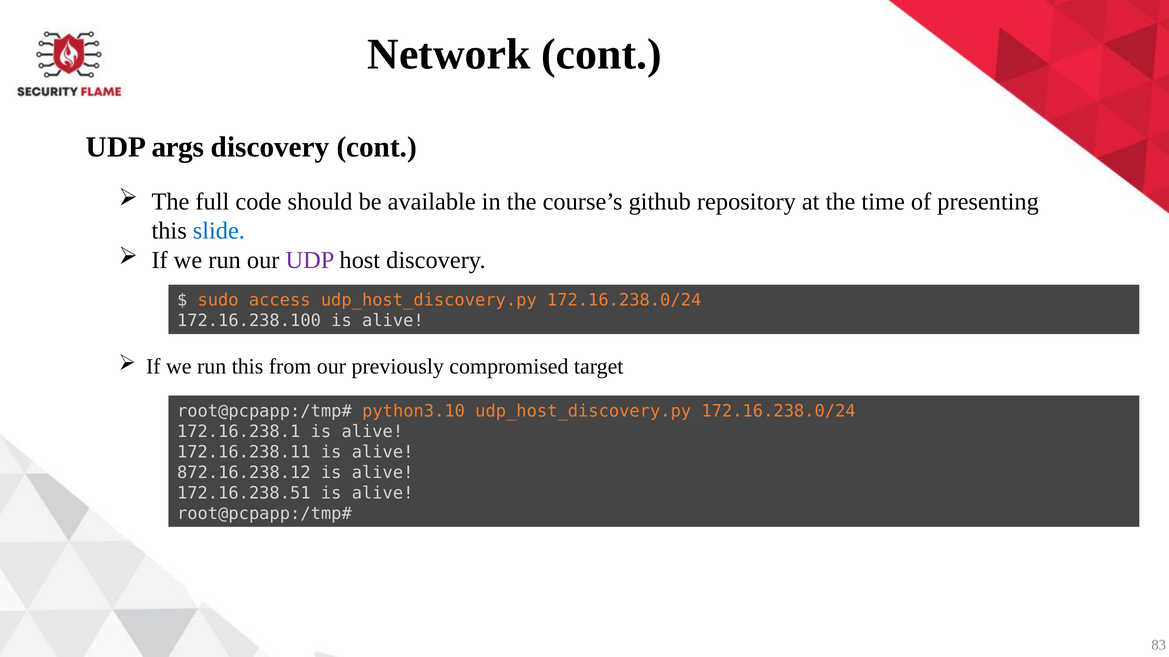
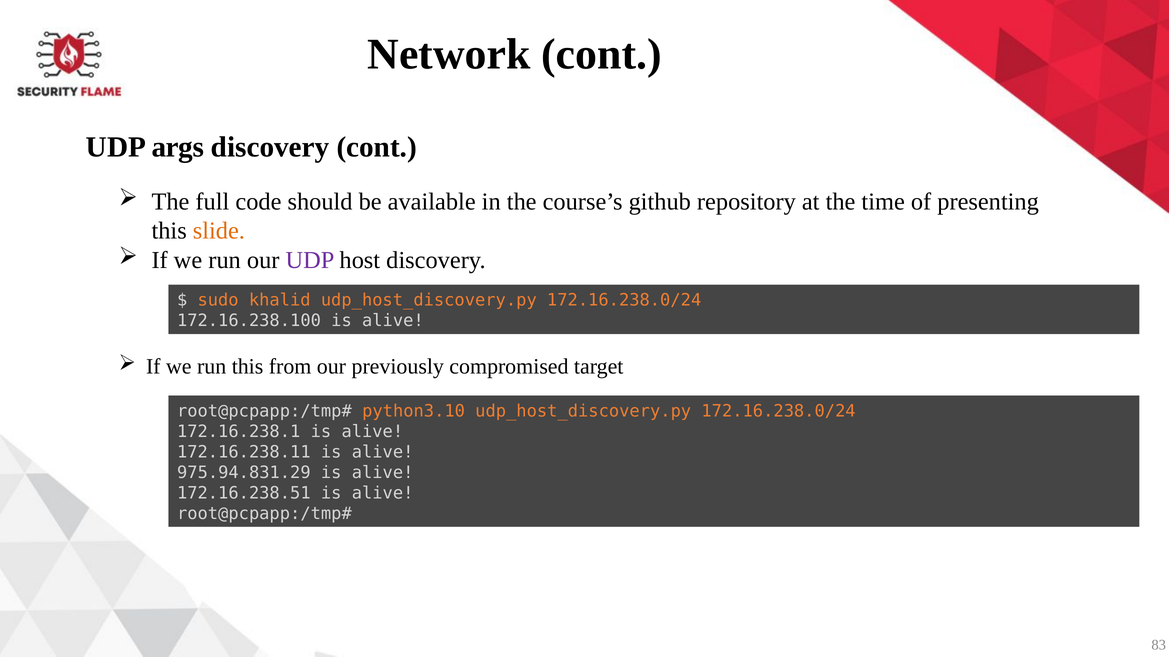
slide colour: blue -> orange
access: access -> khalid
872.16.238.12: 872.16.238.12 -> 975.94.831.29
